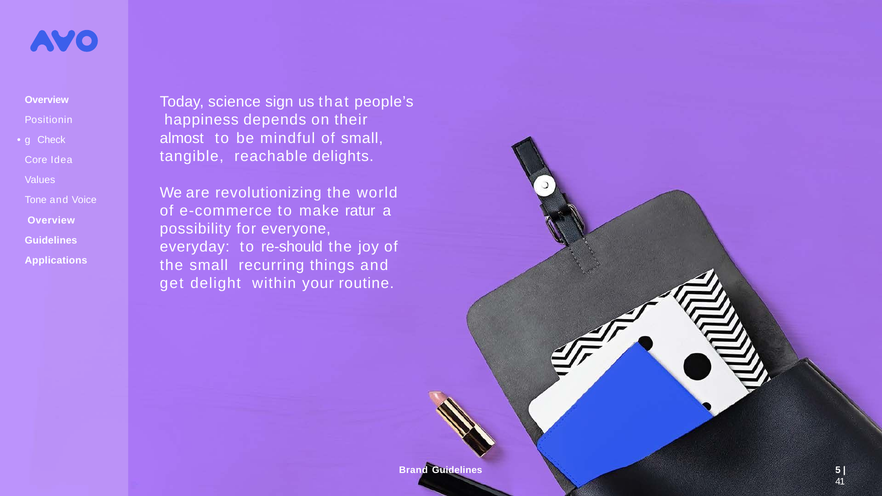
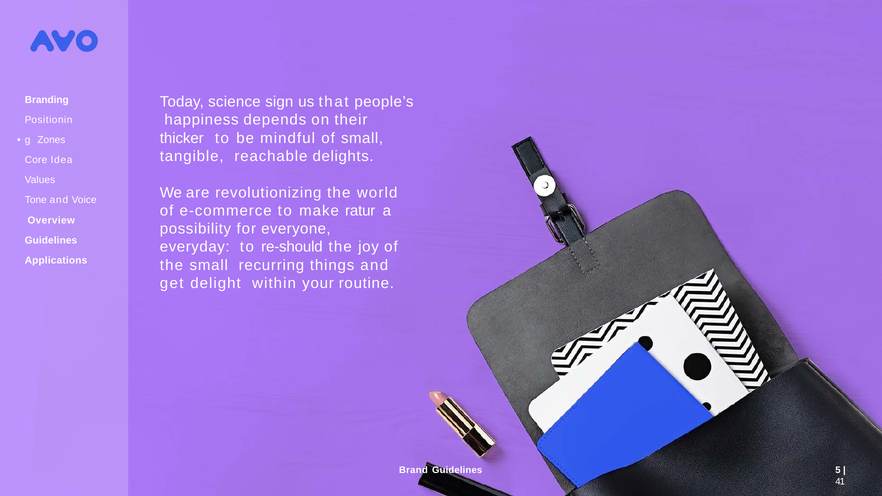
Overview at (47, 100): Overview -> Branding
almost: almost -> thicker
Check: Check -> Zones
